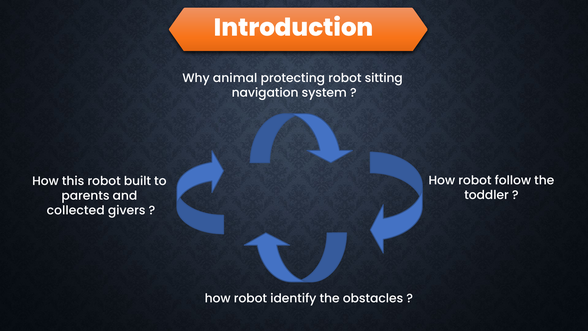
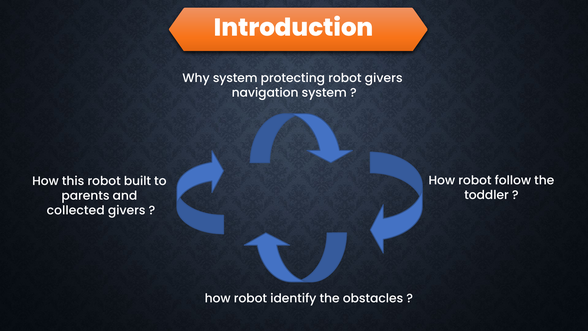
Why animal: animal -> system
robot sitting: sitting -> givers
